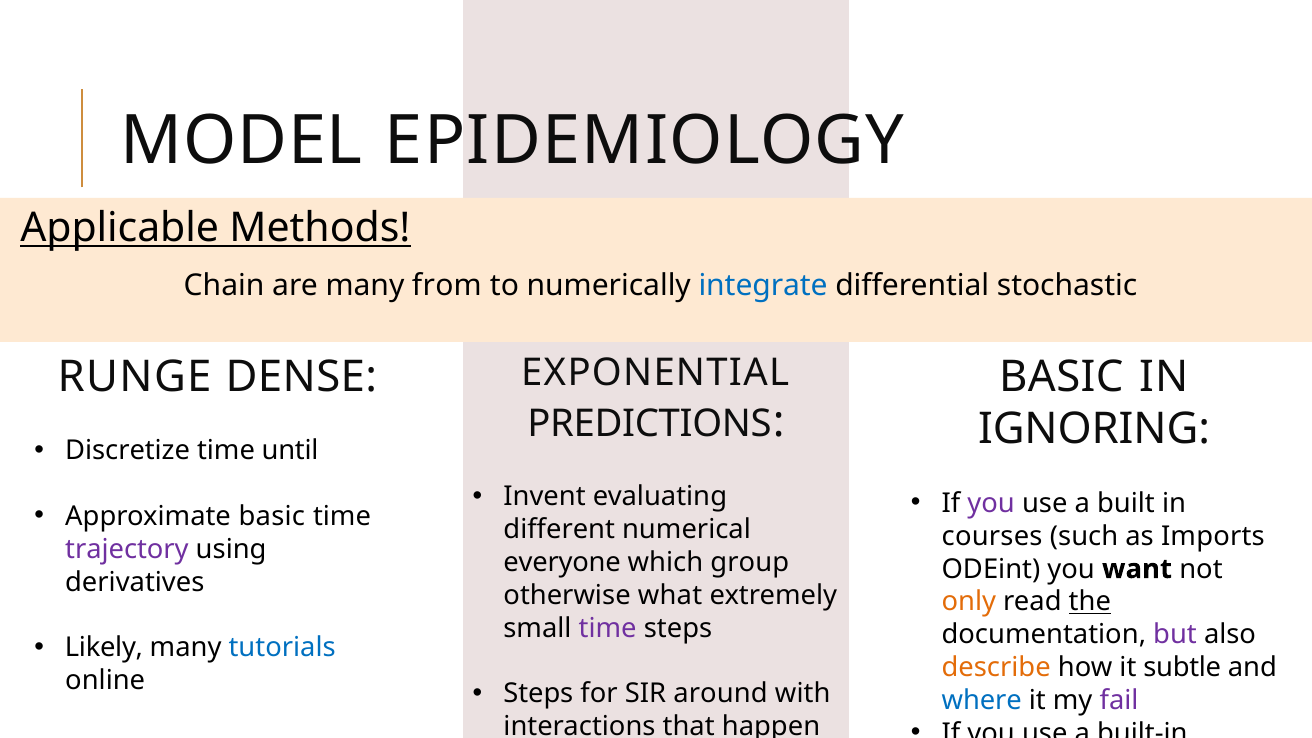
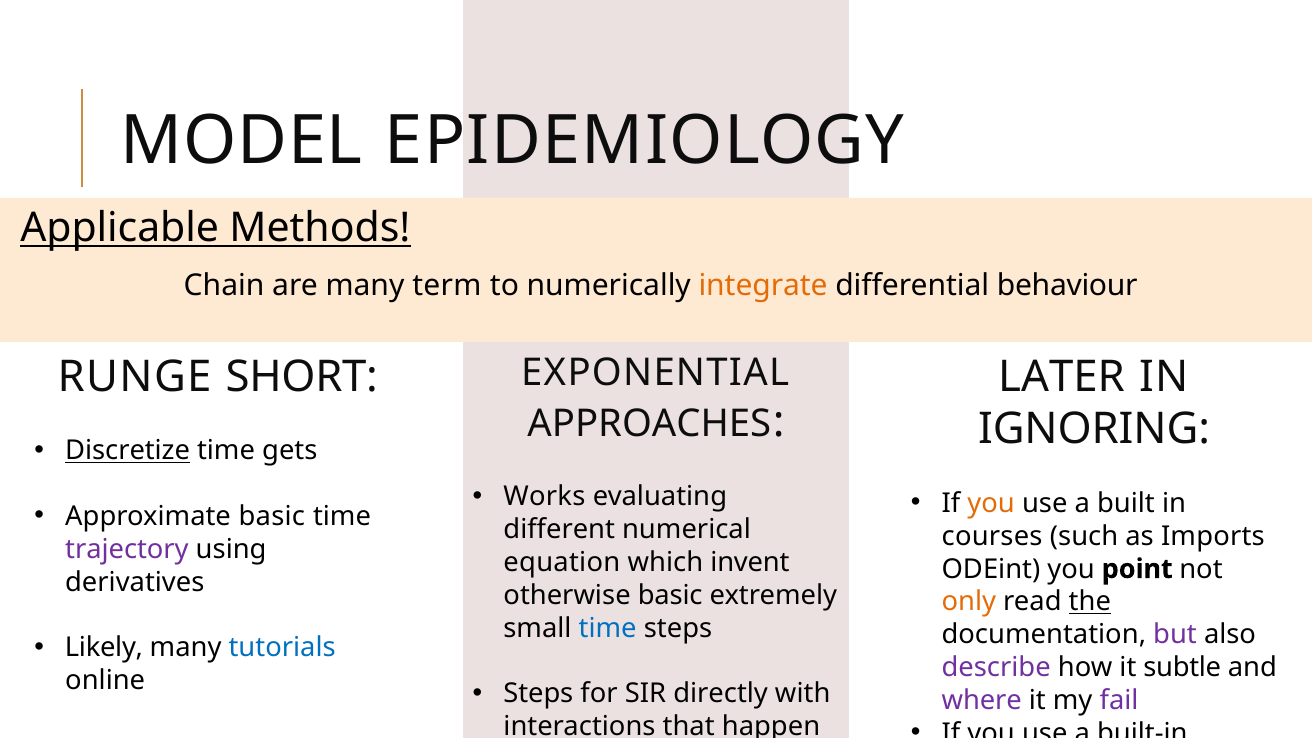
from: from -> term
integrate colour: blue -> orange
stochastic: stochastic -> behaviour
DENSE: DENSE -> SHORT
BASIC at (1061, 377): BASIC -> LATER
PREDICTIONS: PREDICTIONS -> APPROACHES
Discretize underline: none -> present
until: until -> gets
Invent: Invent -> Works
you at (991, 503) colour: purple -> orange
everyone: everyone -> equation
group: group -> invent
want: want -> point
otherwise what: what -> basic
time at (608, 628) colour: purple -> blue
describe colour: orange -> purple
around: around -> directly
where colour: blue -> purple
